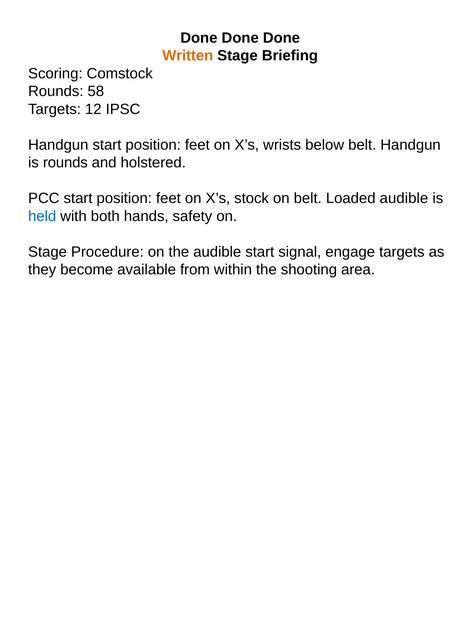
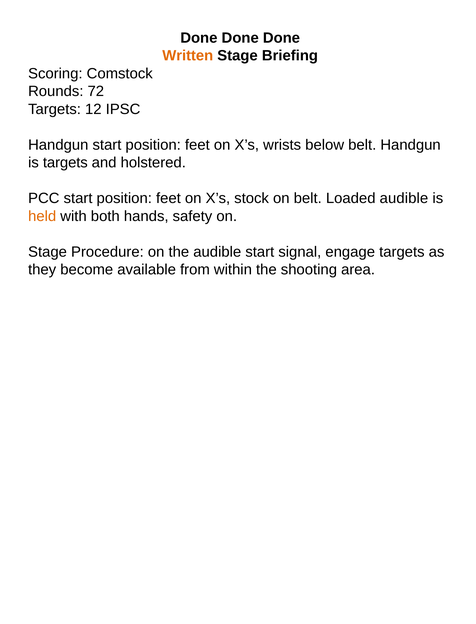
58: 58 -> 72
is rounds: rounds -> targets
held colour: blue -> orange
